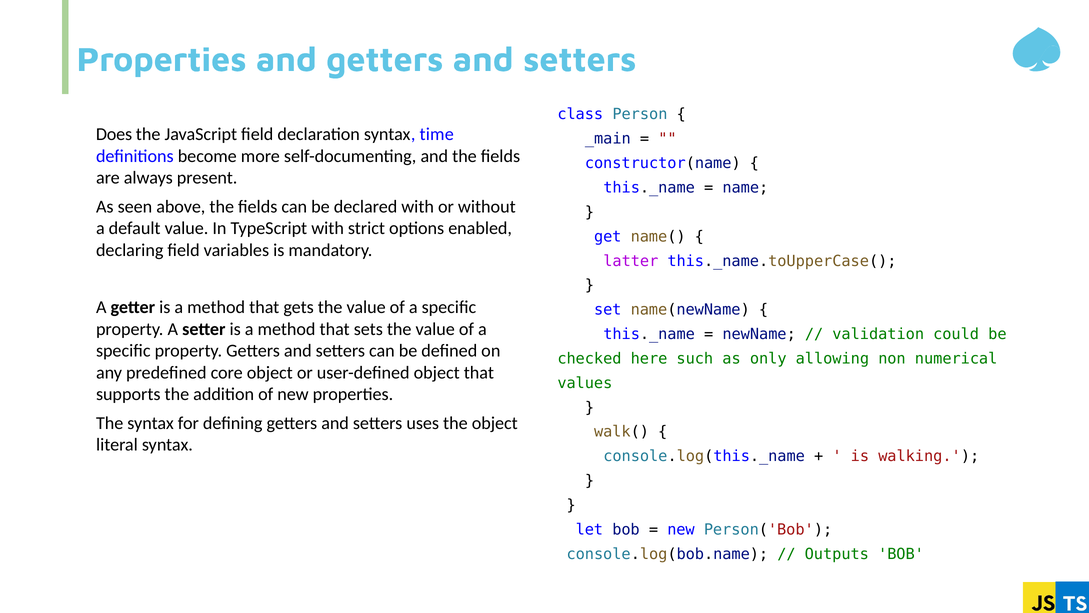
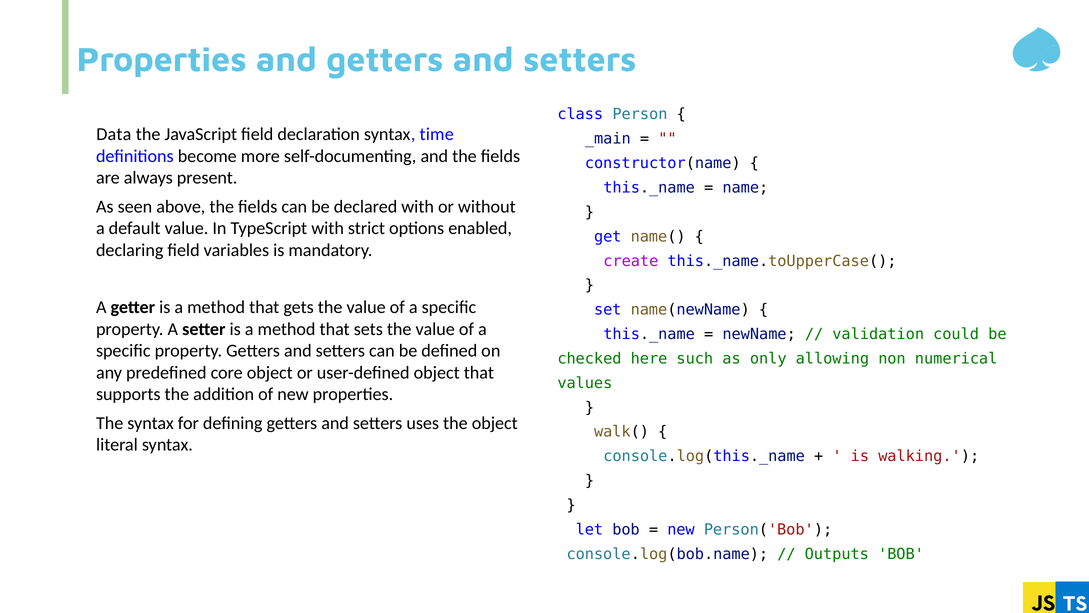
Does: Does -> Data
latter: latter -> create
